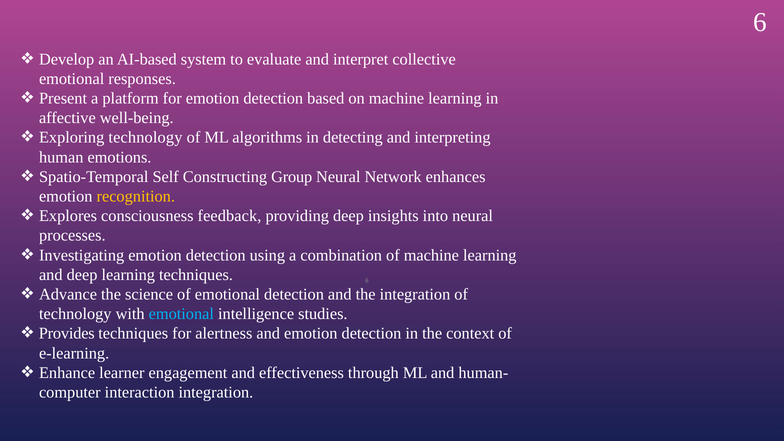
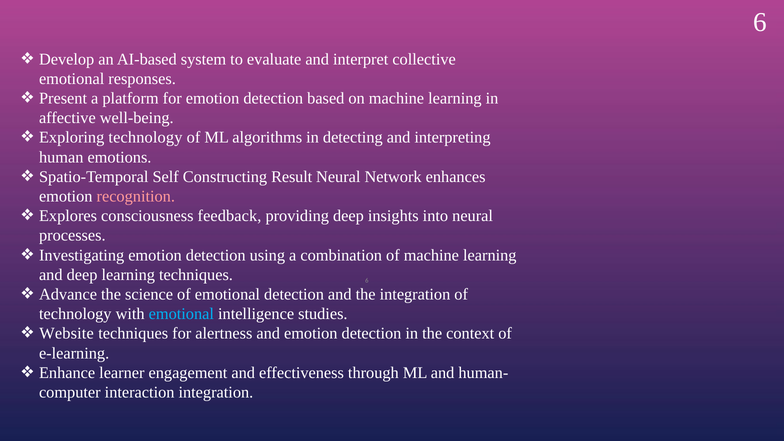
Group: Group -> Result
recognition colour: yellow -> pink
Provides: Provides -> Website
